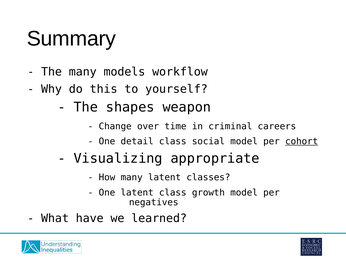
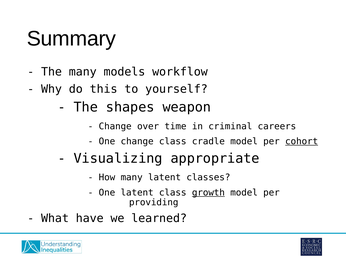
One detail: detail -> change
social: social -> cradle
growth underline: none -> present
negatives: negatives -> providing
